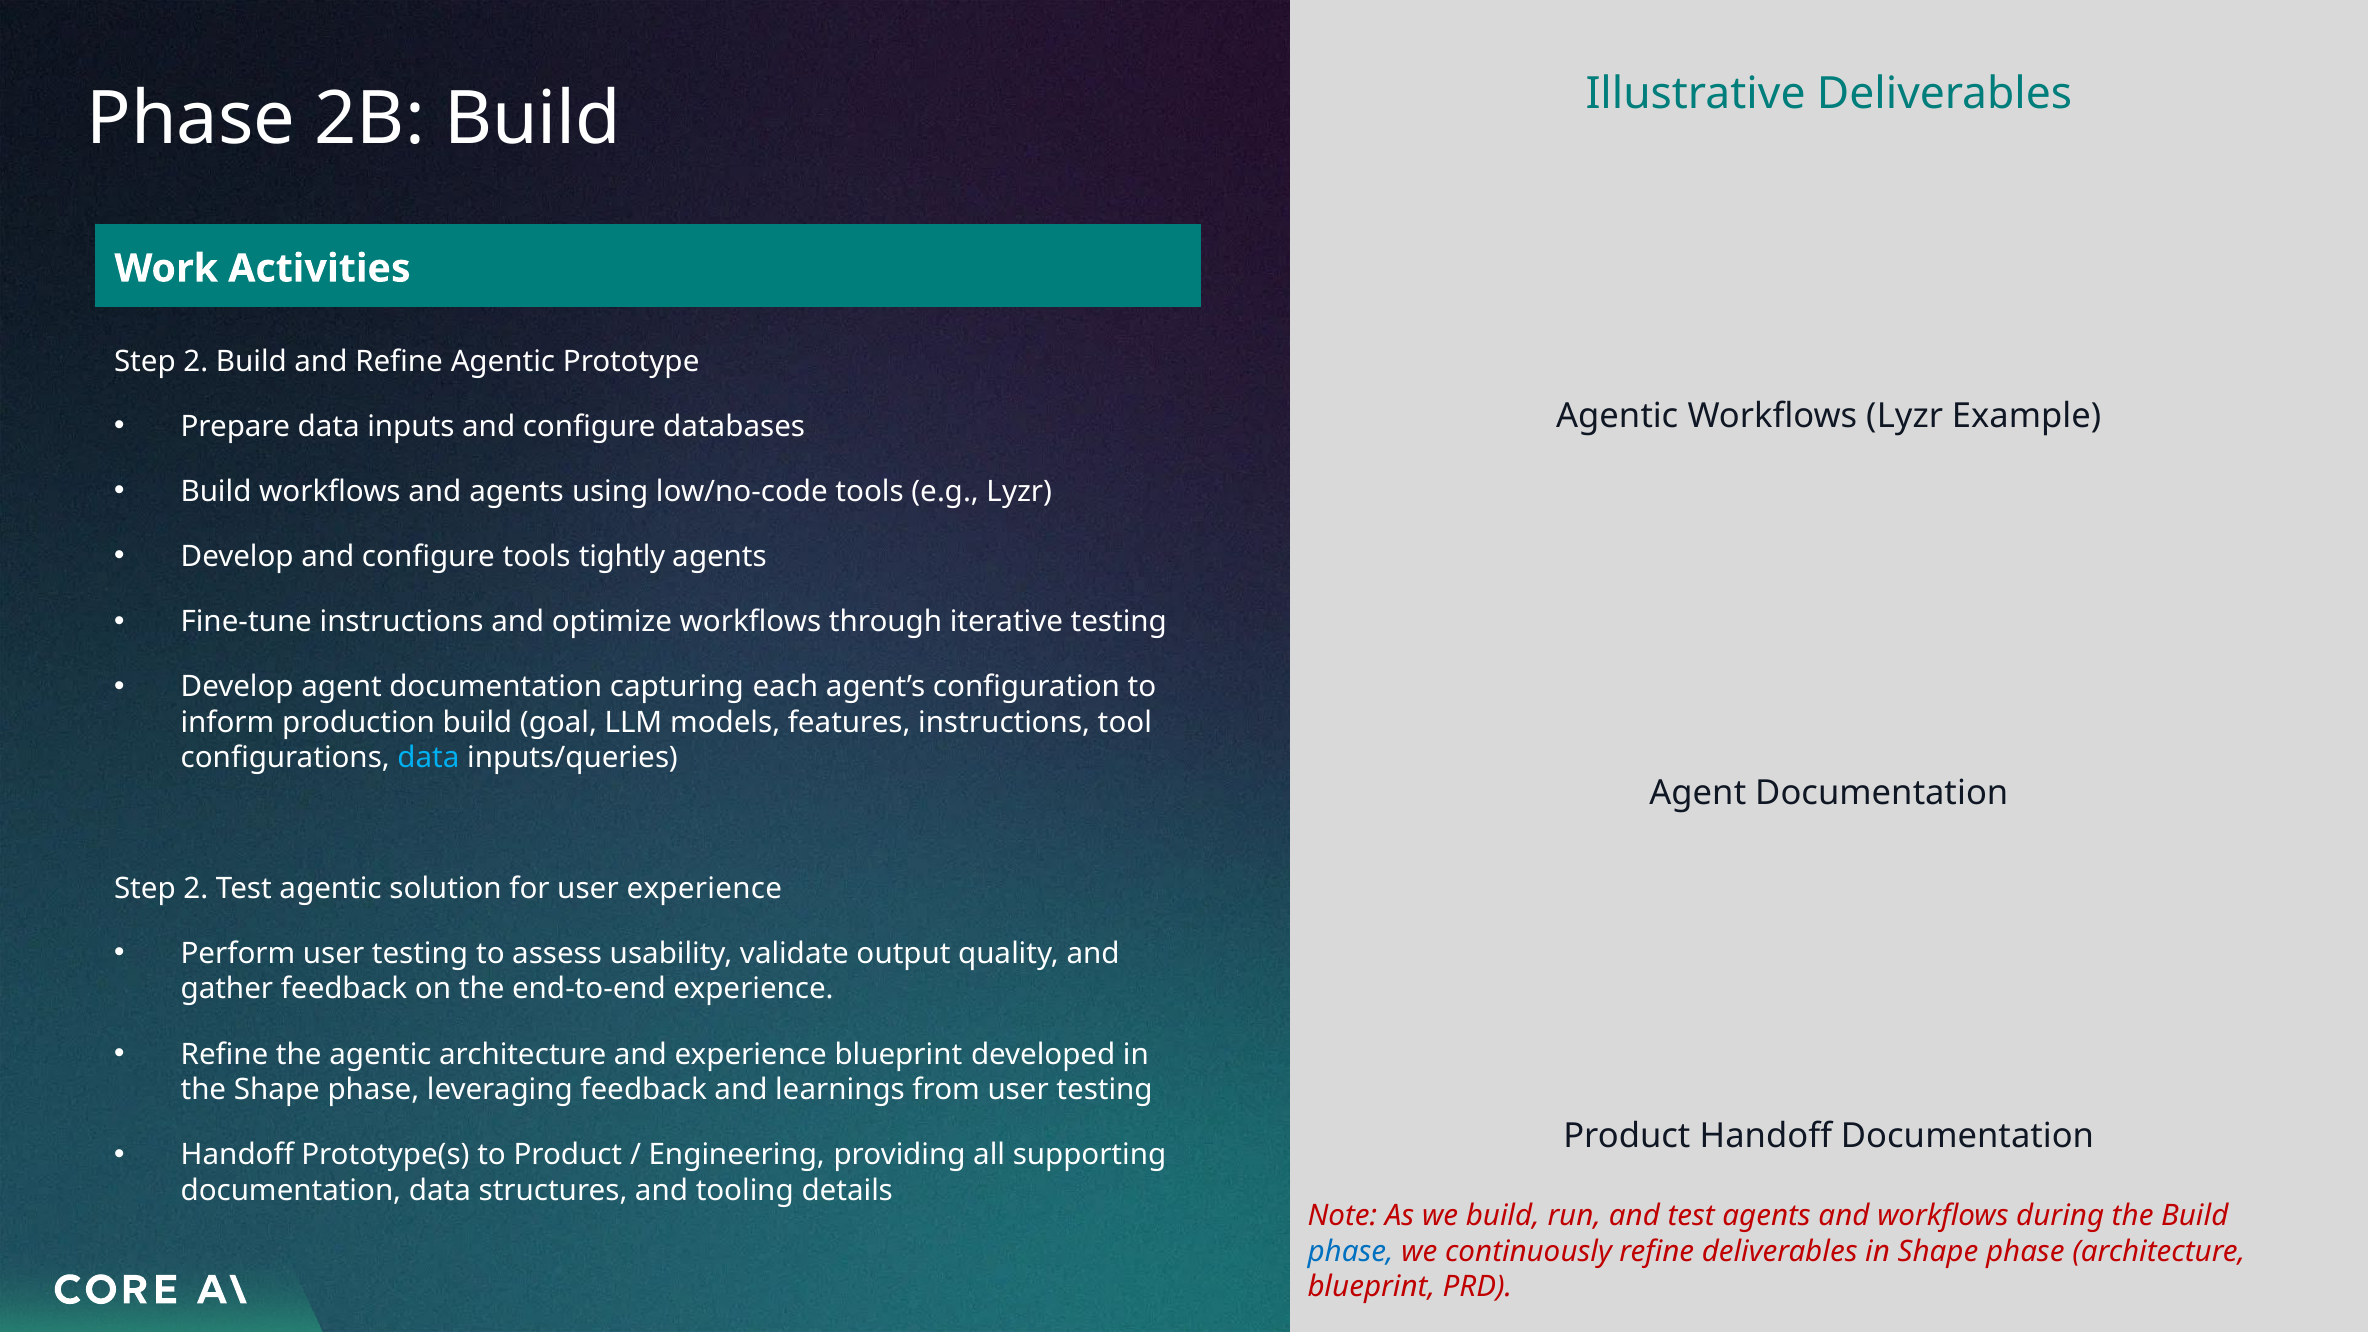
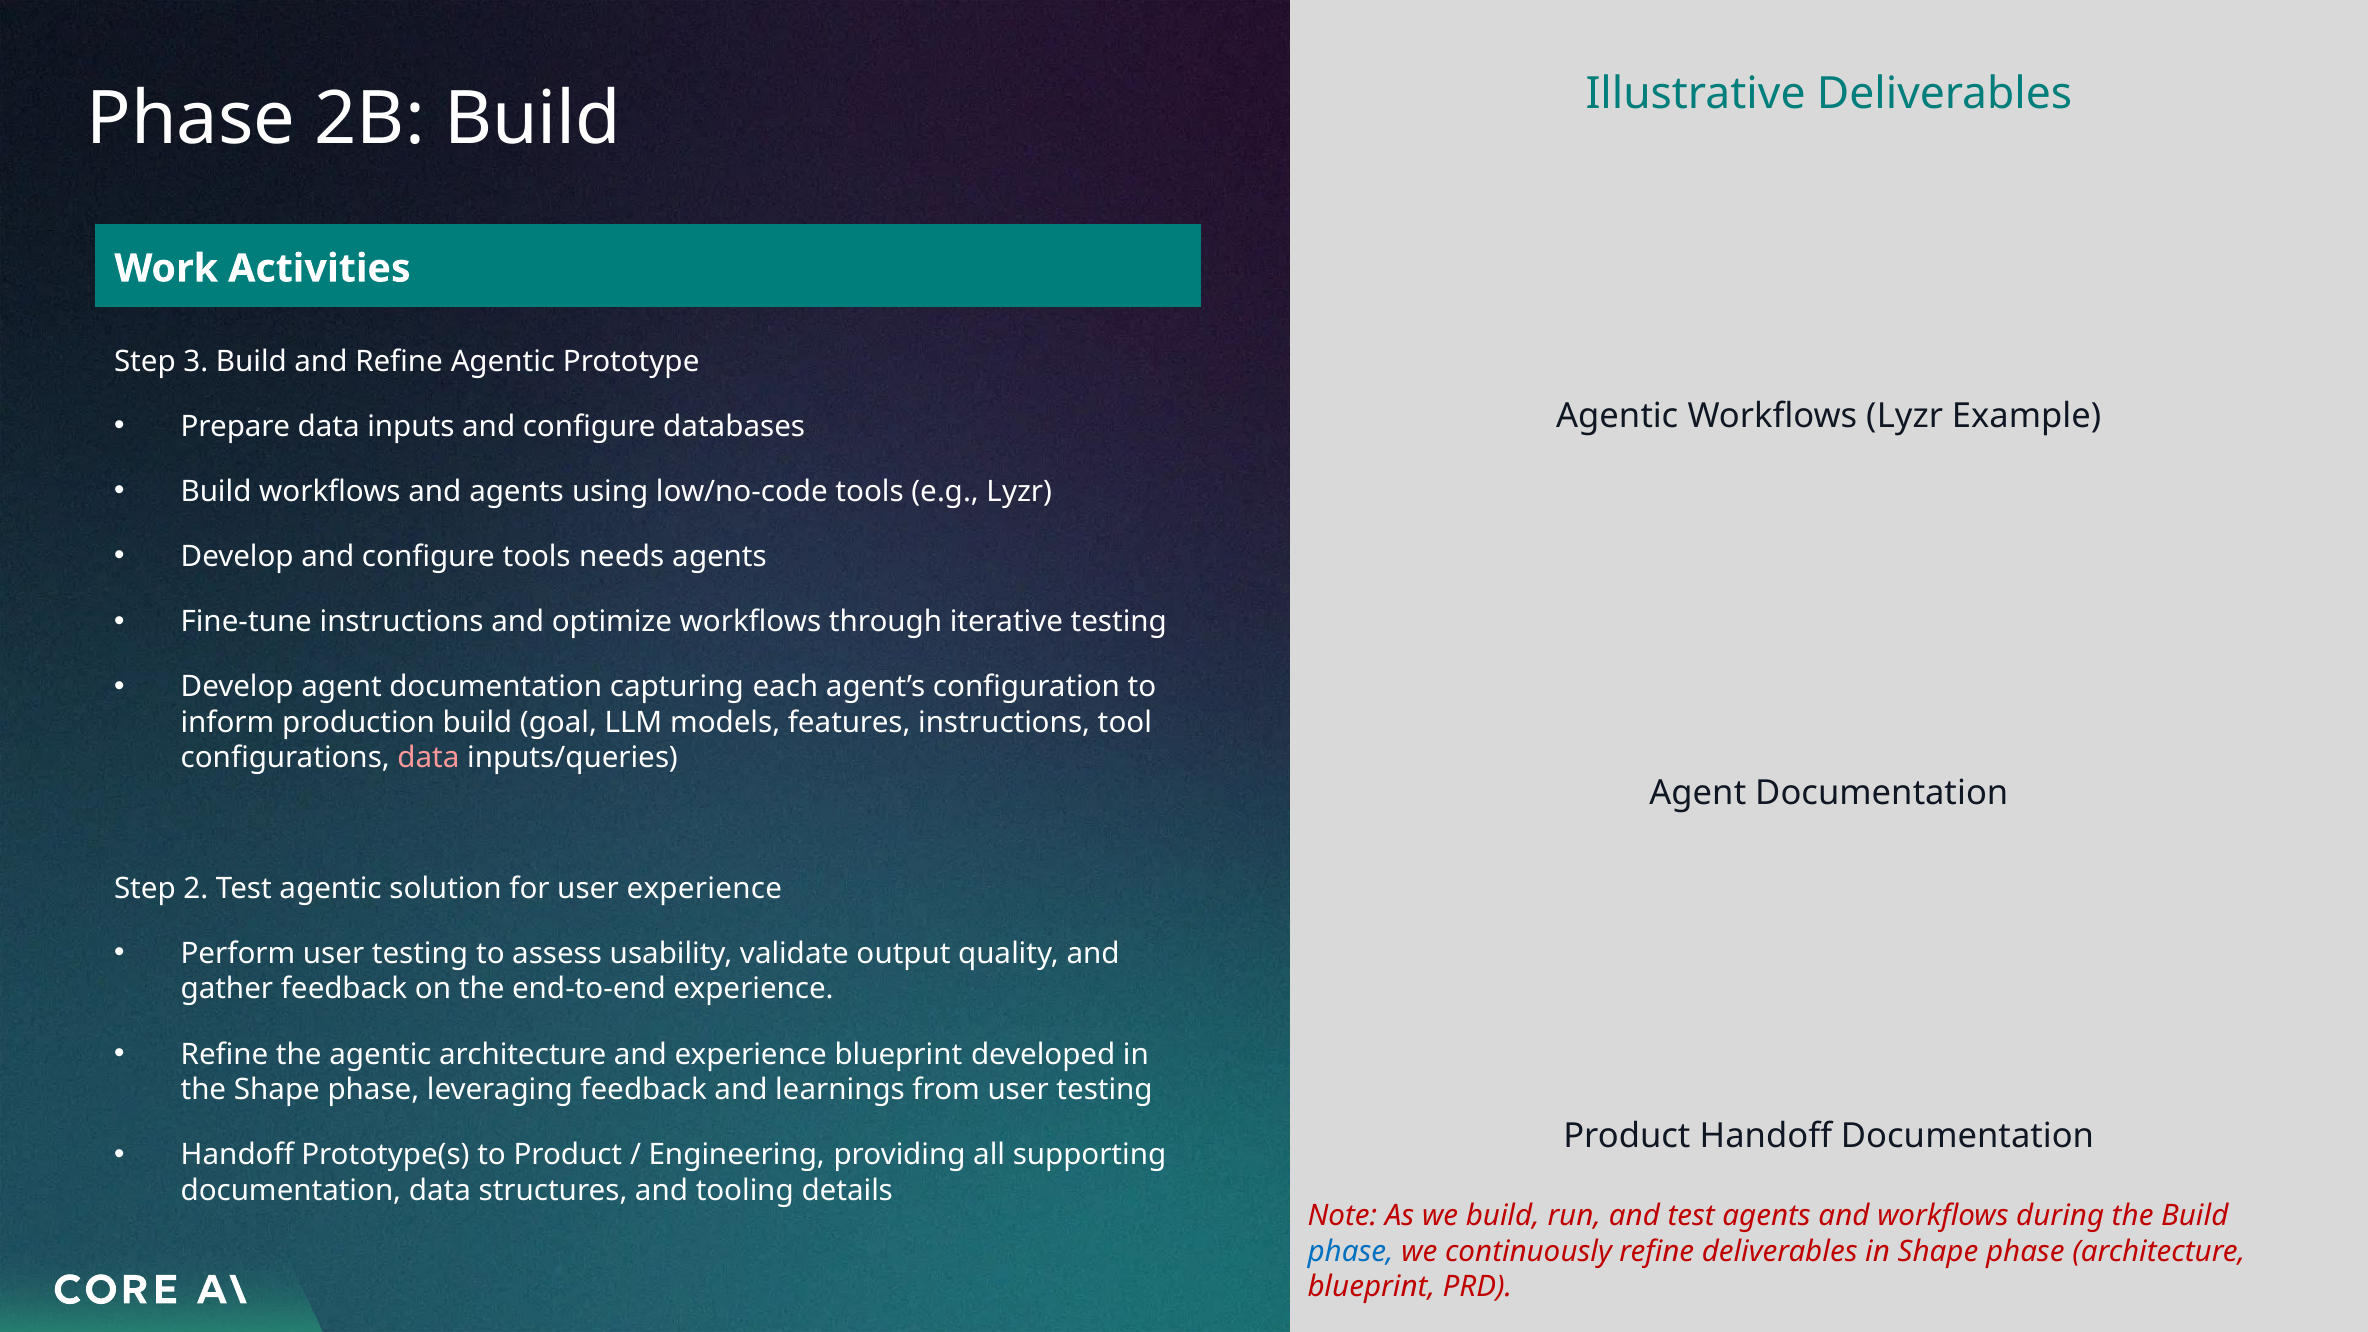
2 at (196, 361): 2 -> 3
tightly: tightly -> needs
data at (428, 758) colour: light blue -> pink
